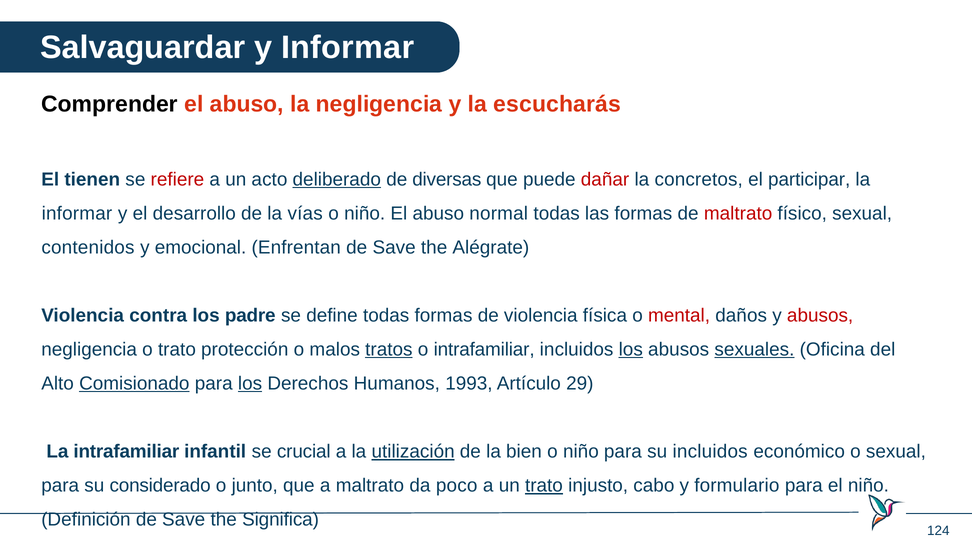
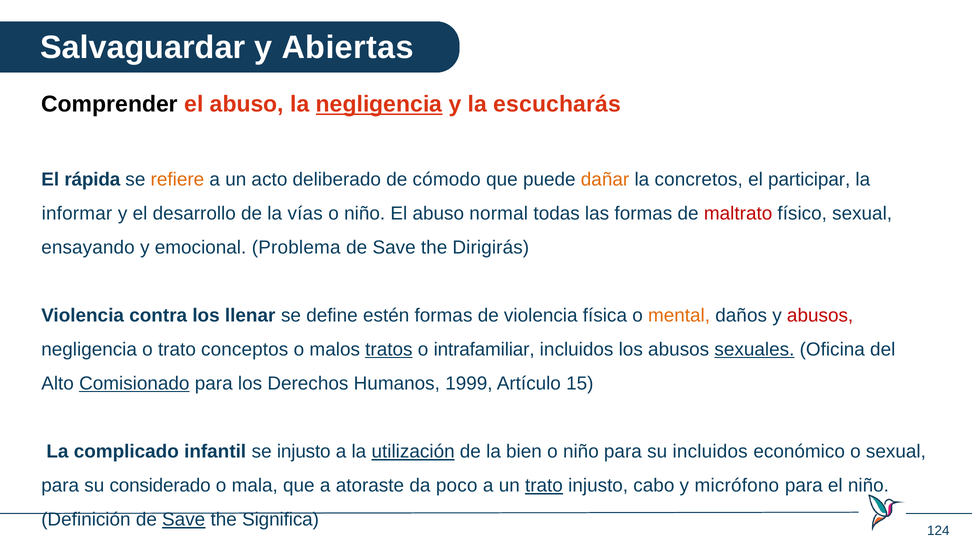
y Informar: Informar -> Abiertas
negligencia at (379, 104) underline: none -> present
tienen: tienen -> rápida
refiere colour: red -> orange
deliberado underline: present -> none
diversas: diversas -> cómodo
dañar colour: red -> orange
contenidos: contenidos -> ensayando
Enfrentan: Enfrentan -> Problema
Alégrate: Alégrate -> Dirigirás
padre: padre -> llenar
define todas: todas -> estén
mental colour: red -> orange
protección: protección -> conceptos
los at (631, 349) underline: present -> none
los at (250, 383) underline: present -> none
1993: 1993 -> 1999
29: 29 -> 15
La intrafamiliar: intrafamiliar -> complicado
se crucial: crucial -> injusto
junto: junto -> mala
a maltrato: maltrato -> atoraste
formulario: formulario -> micrófono
Save at (184, 519) underline: none -> present
